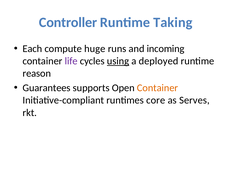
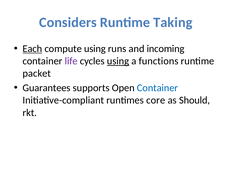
Controller: Controller -> Considers
Each underline: none -> present
compute huge: huge -> using
deployed: deployed -> functions
reason: reason -> packet
Container at (158, 88) colour: orange -> blue
Serves: Serves -> Should
